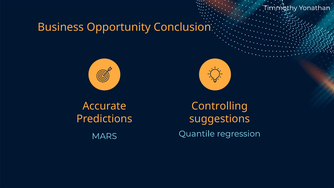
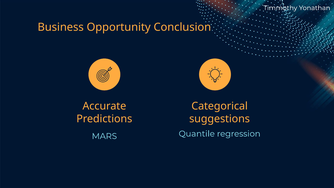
Controlling: Controlling -> Categorical
